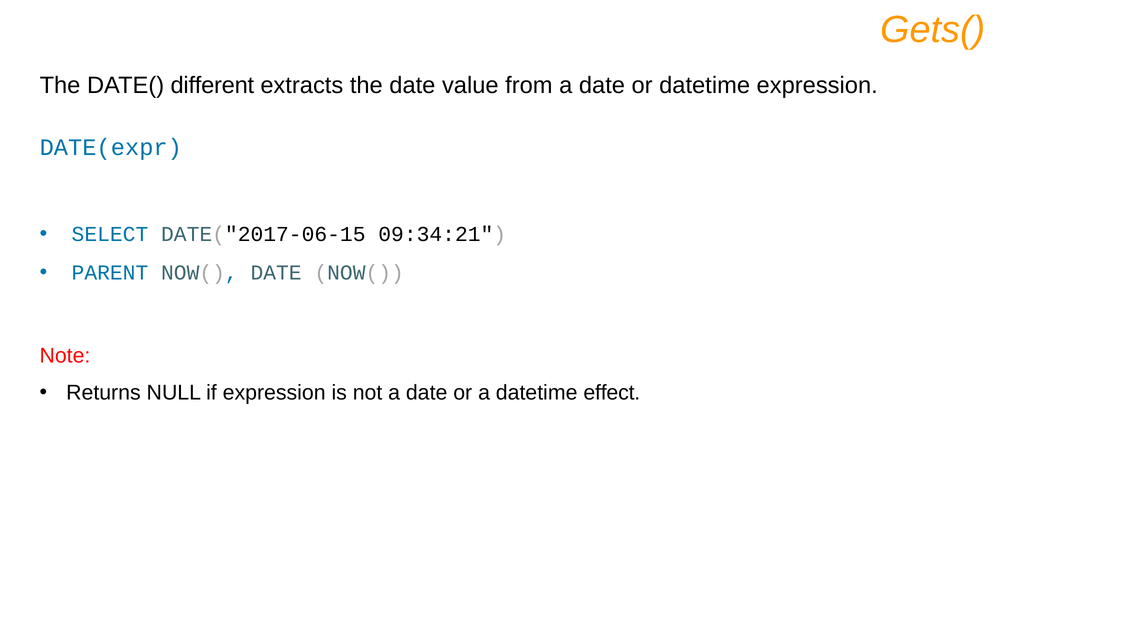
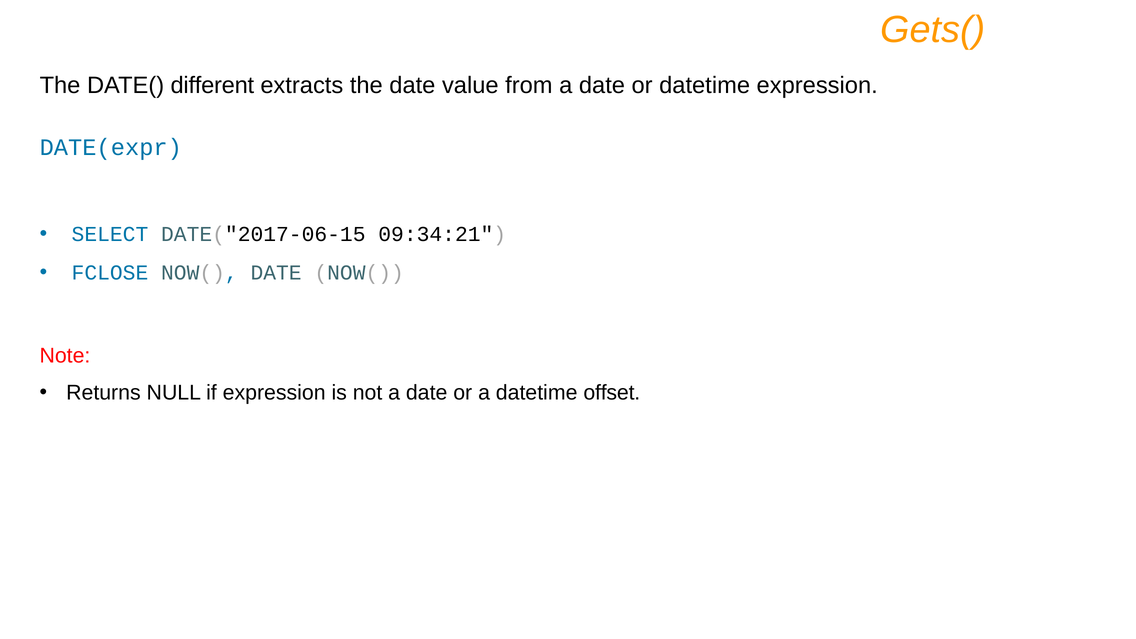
PARENT: PARENT -> FCLOSE
effect: effect -> offset
